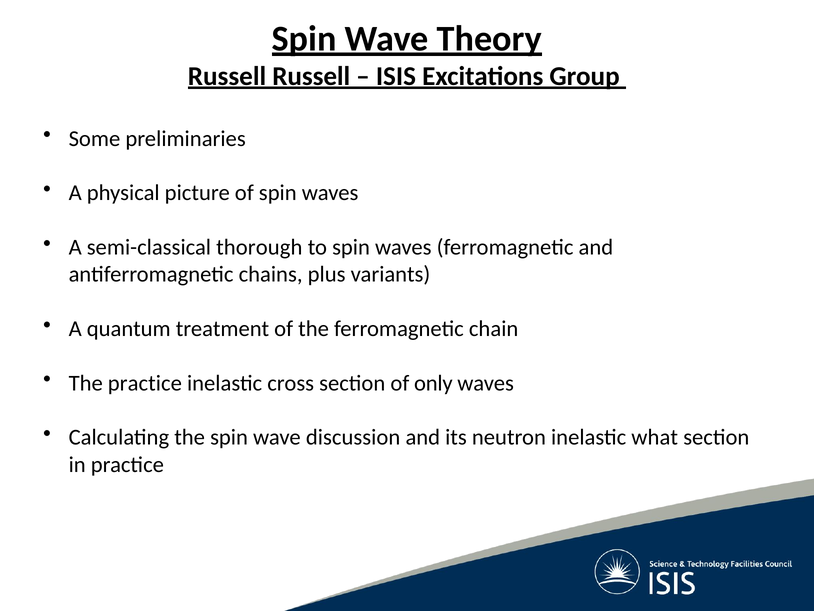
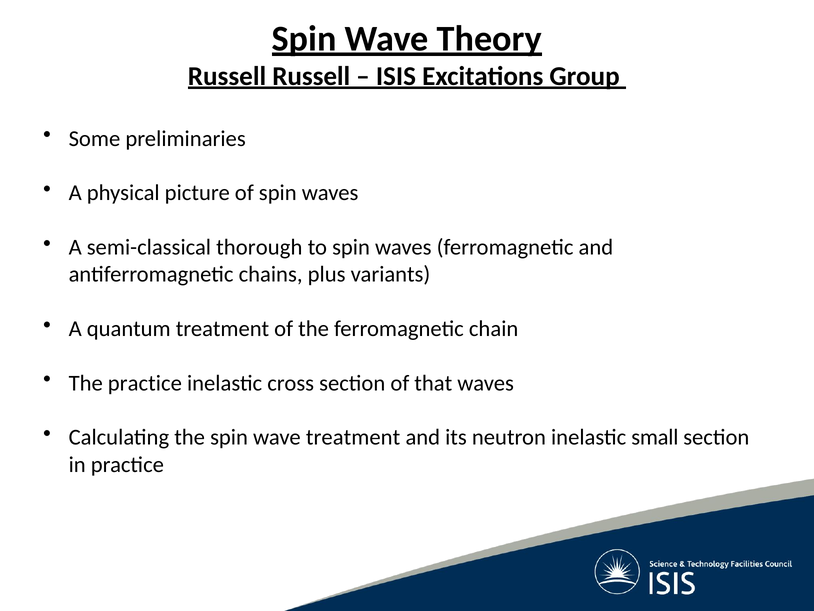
only: only -> that
wave discussion: discussion -> treatment
what: what -> small
